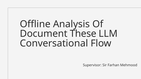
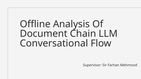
These: These -> Chain
